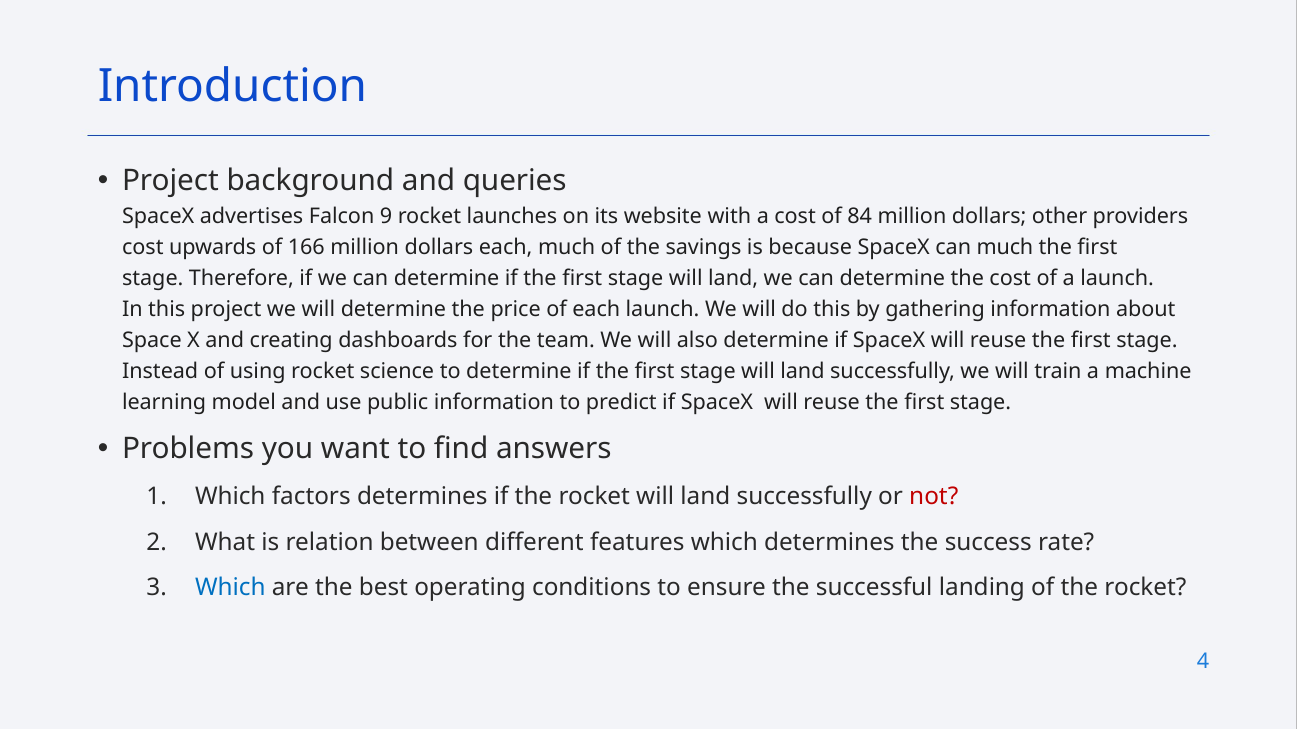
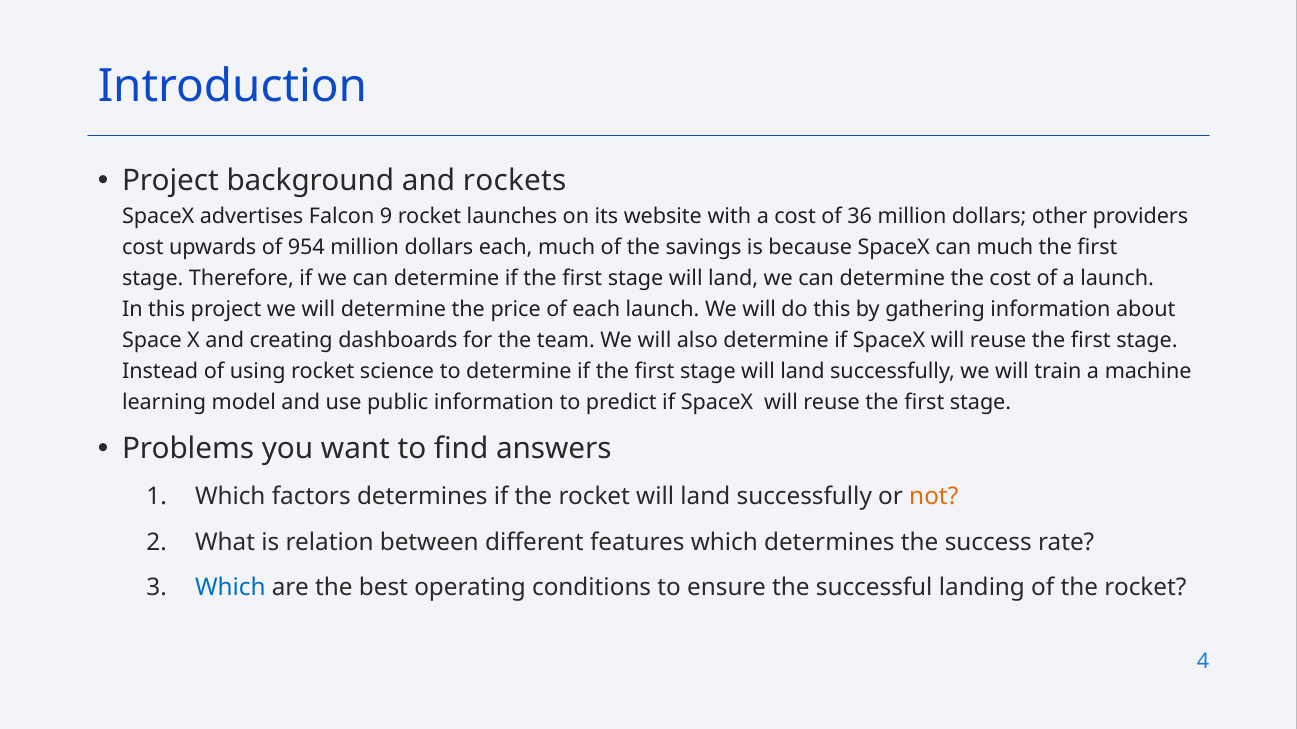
queries: queries -> rockets
84: 84 -> 36
166: 166 -> 954
not colour: red -> orange
